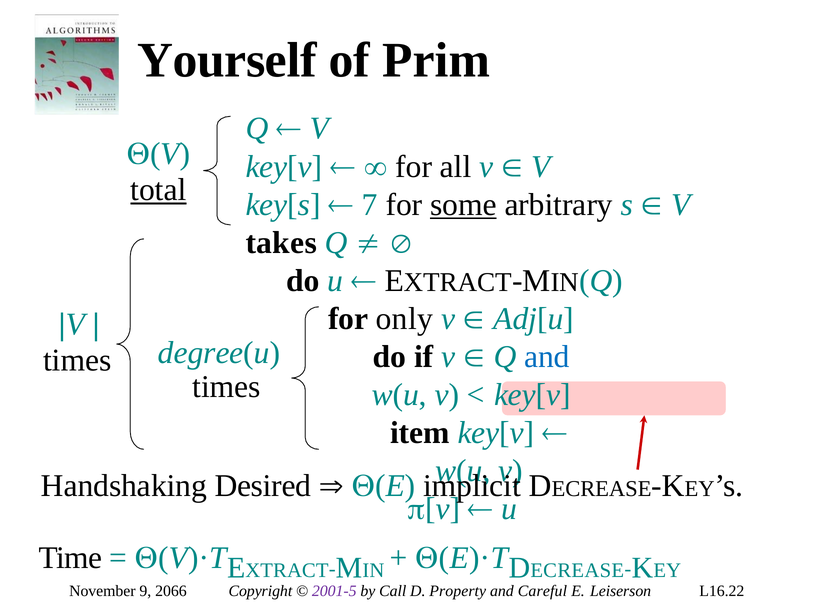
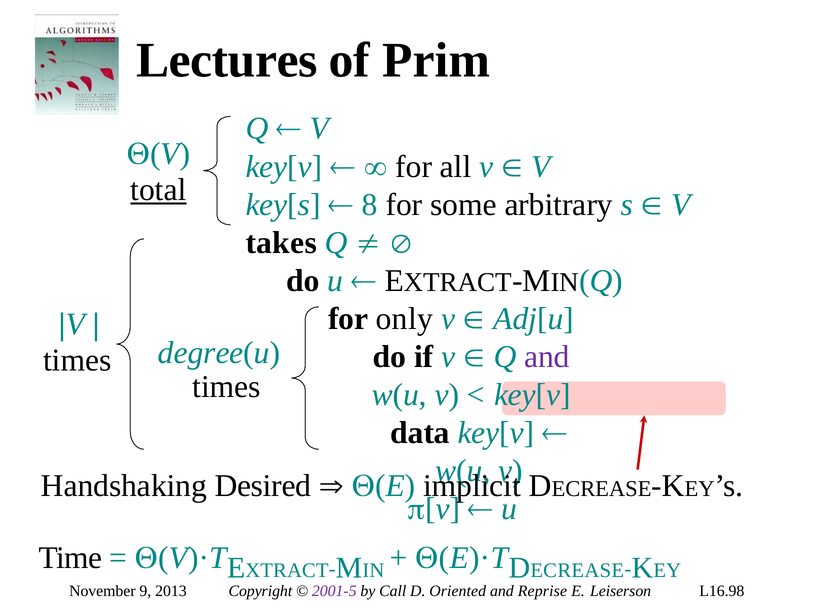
Yourself: Yourself -> Lectures
7: 7 -> 8
some underline: present -> none
and at (547, 356) colour: blue -> purple
item: item -> data
2066: 2066 -> 2013
Property: Property -> Oriented
Careful: Careful -> Reprise
L16.22: L16.22 -> L16.98
